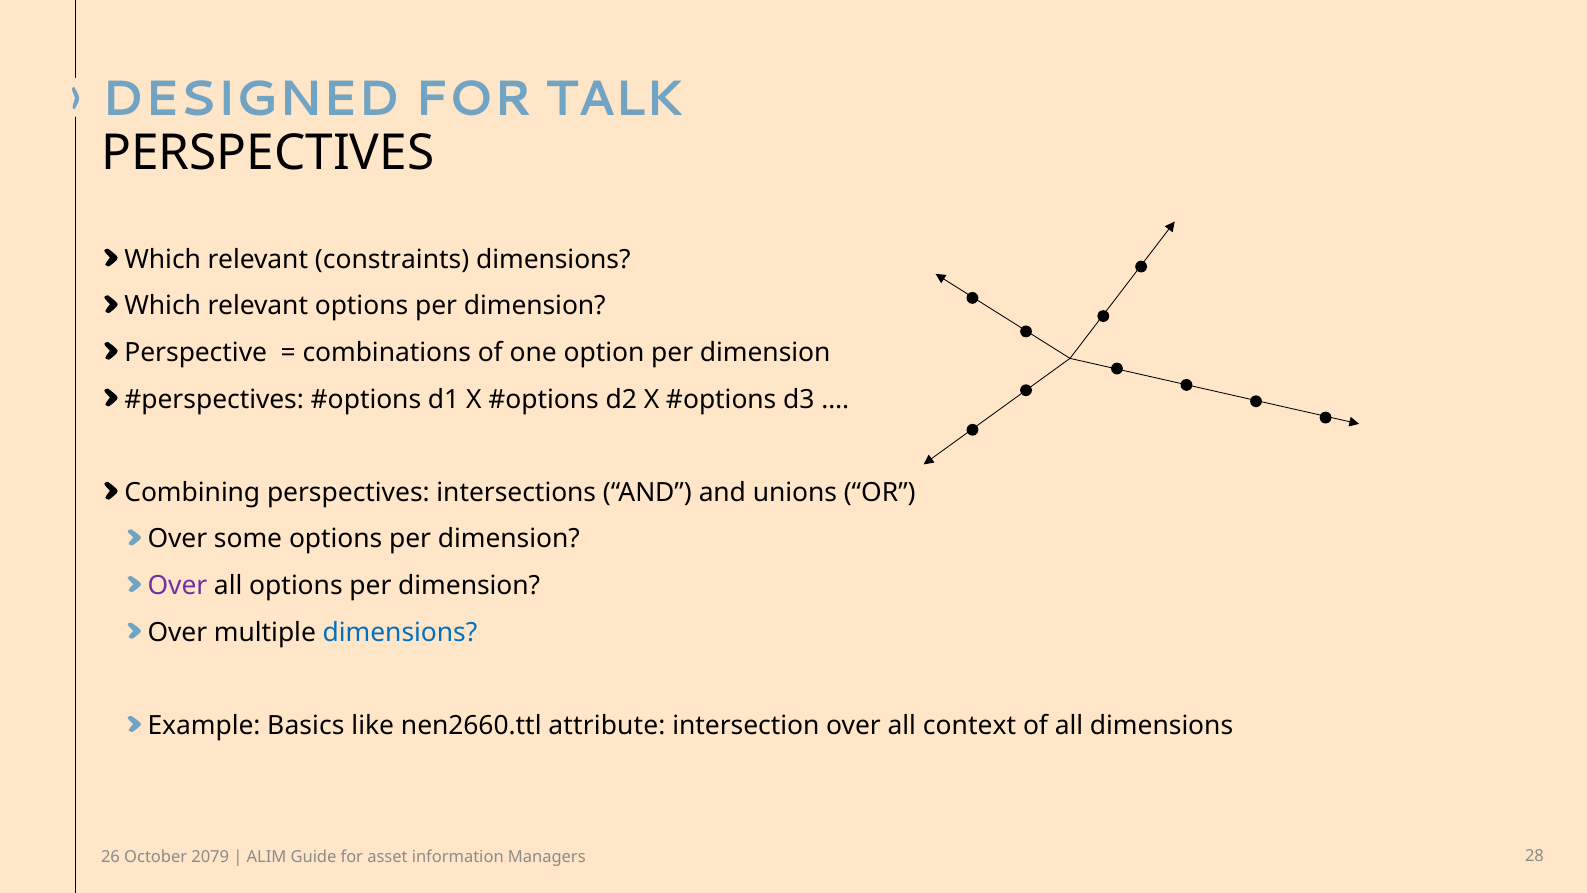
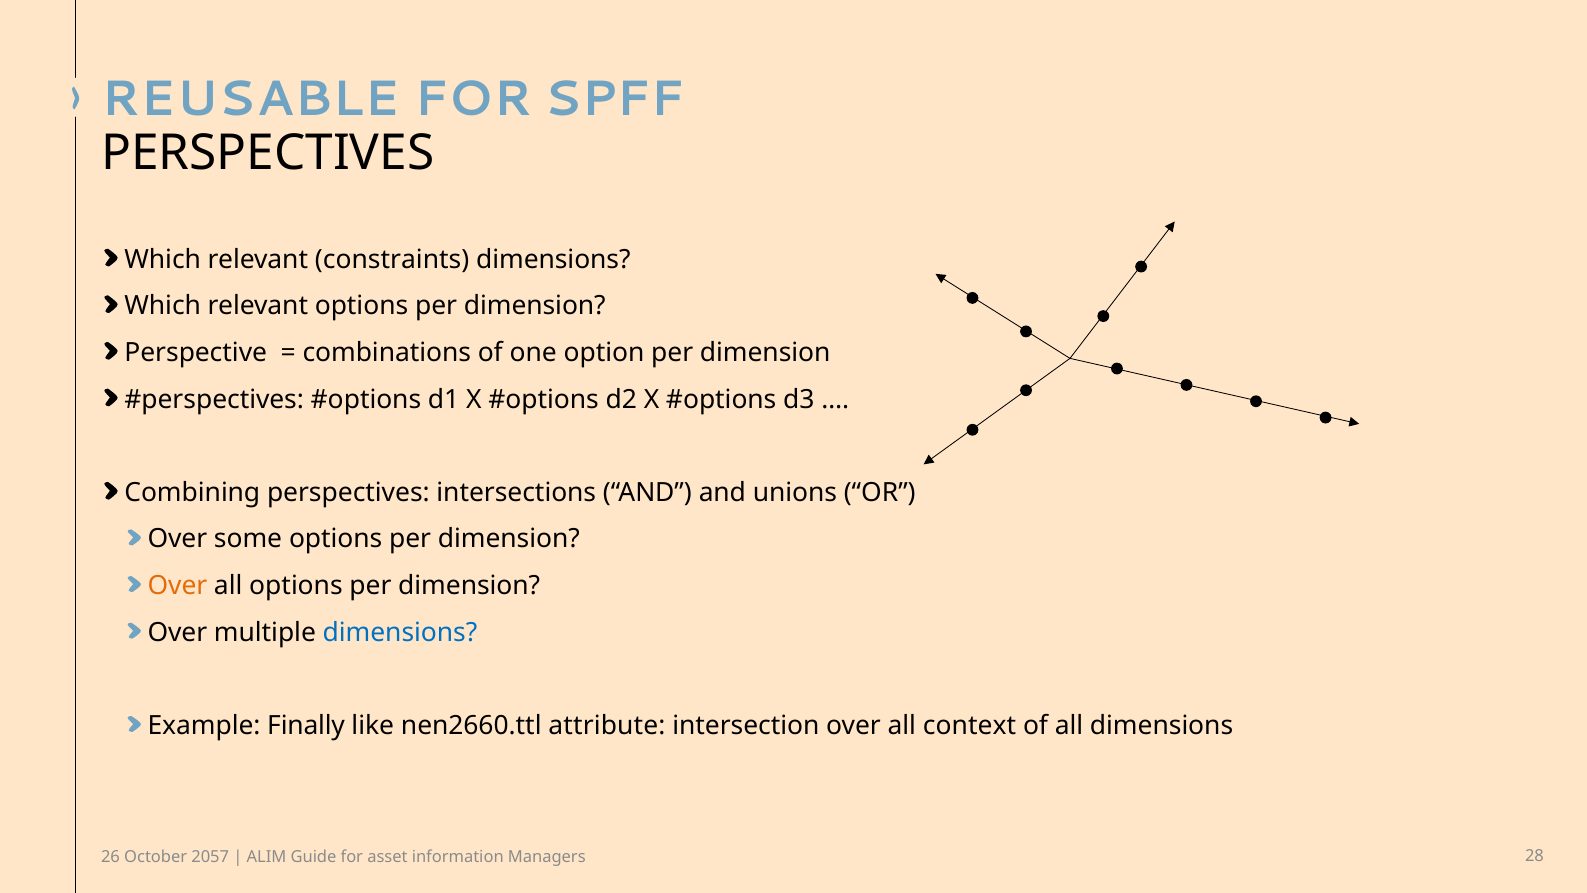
DESIGNED: DESIGNED -> REUSABLE
TALK: TALK -> SPFF
Over at (177, 586) colour: purple -> orange
Basics: Basics -> Finally
2079: 2079 -> 2057
